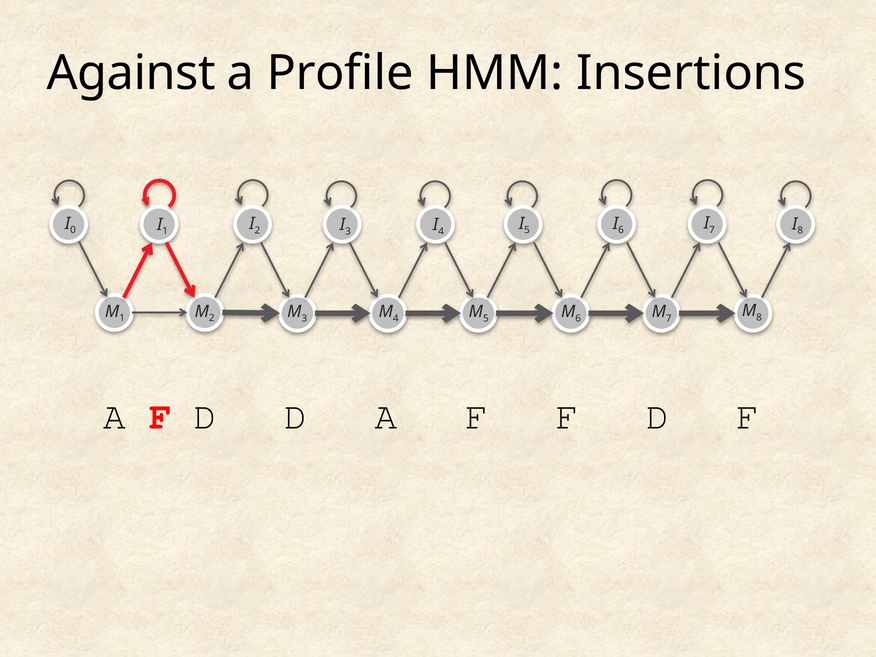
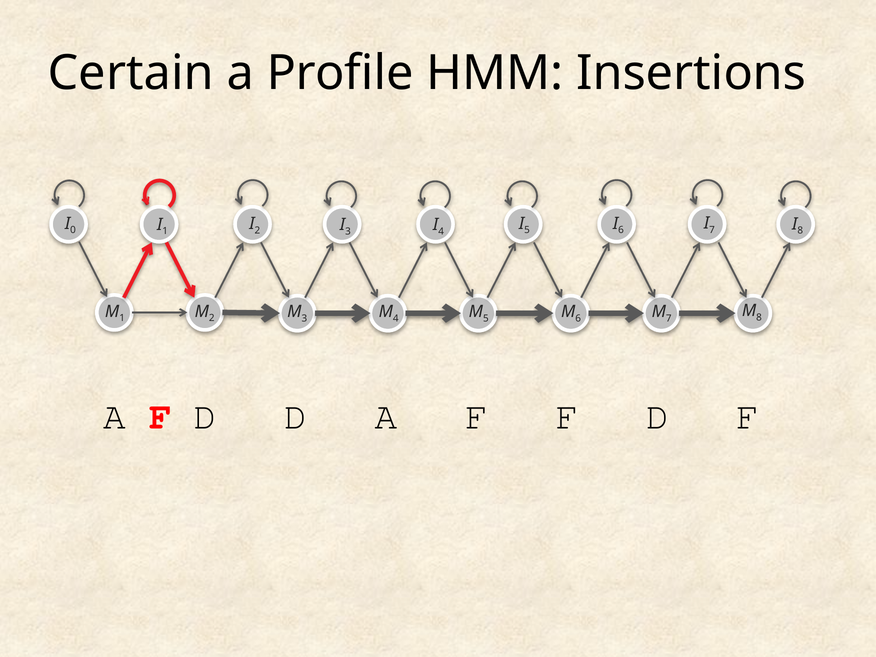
Against: Against -> Certain
